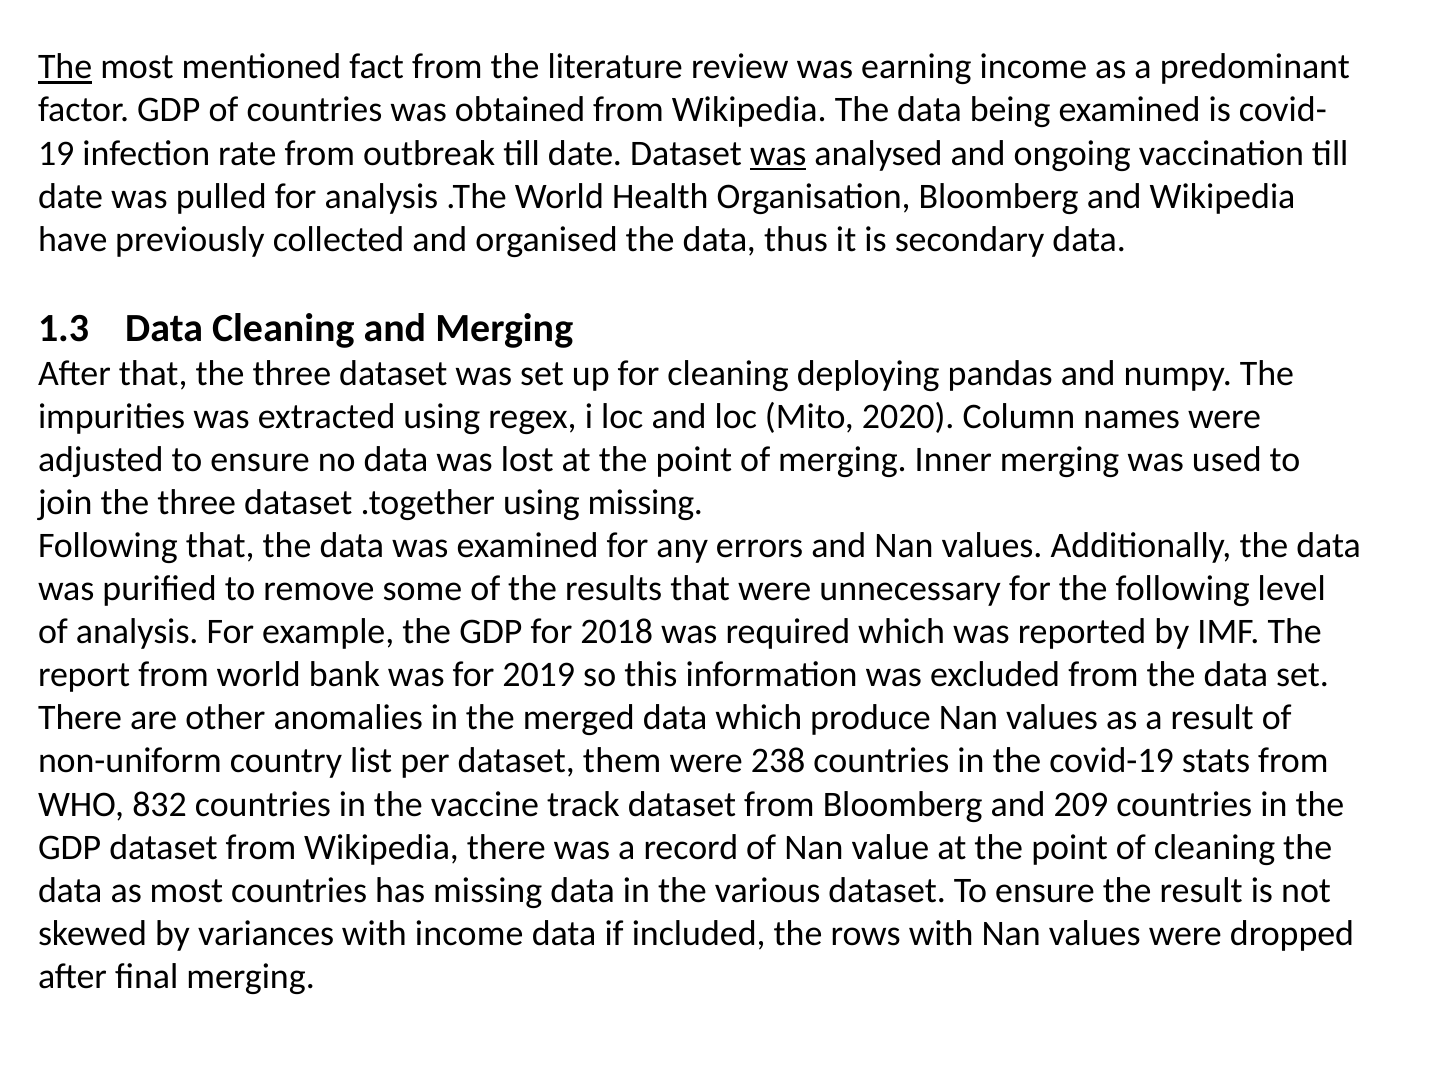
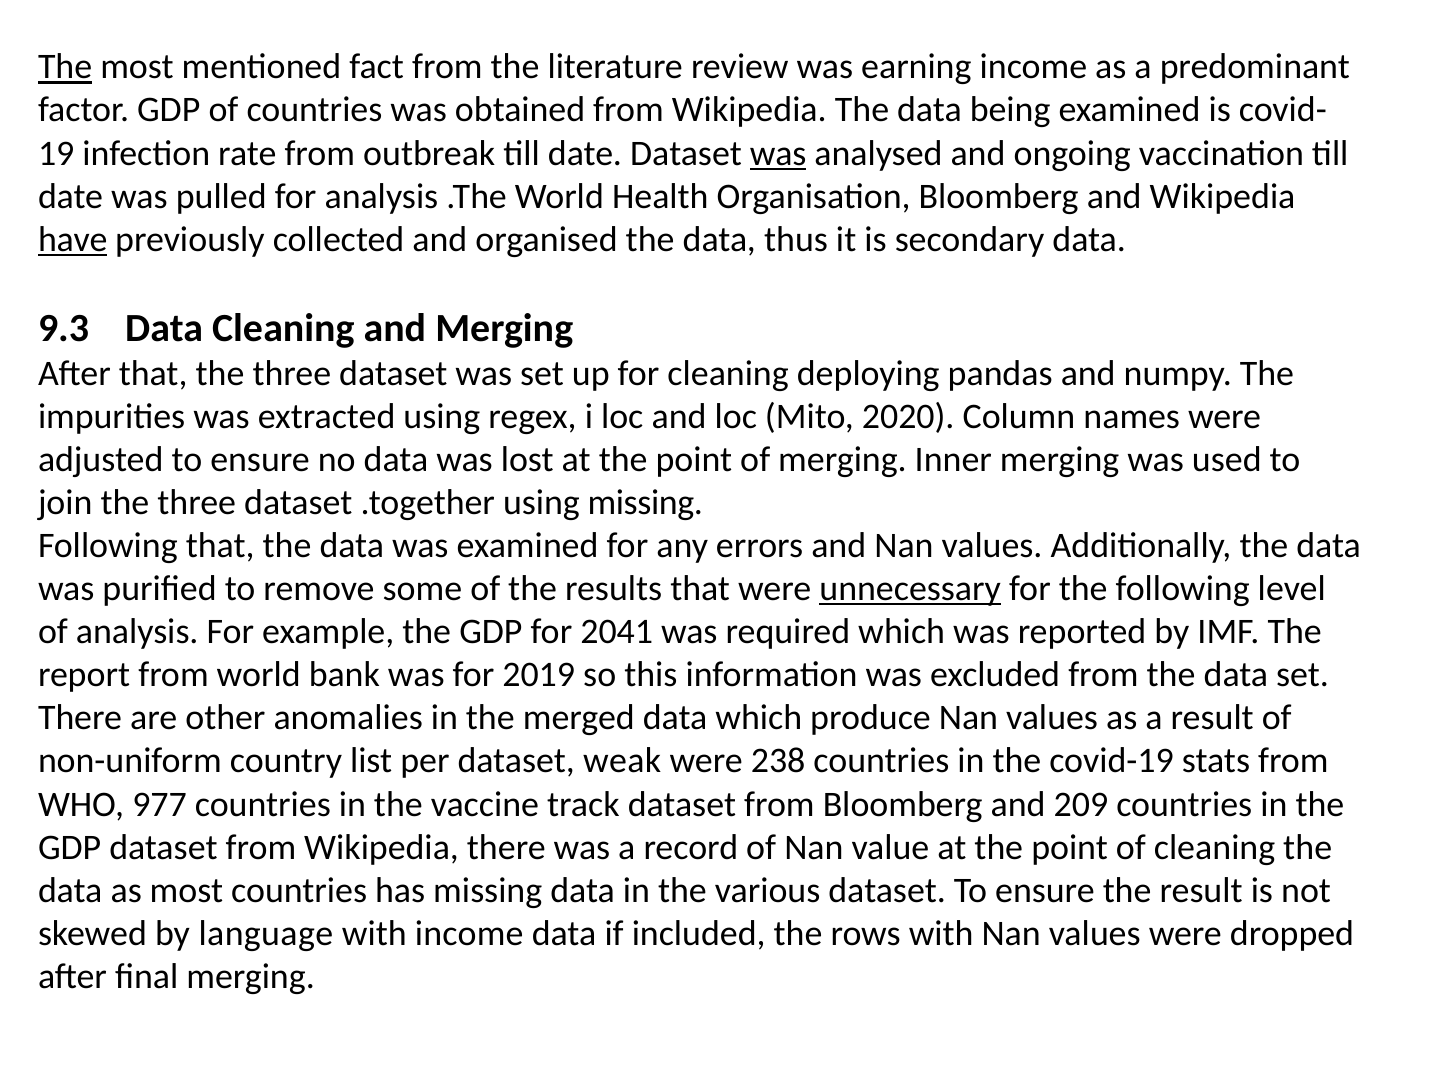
have underline: none -> present
1.3: 1.3 -> 9.3
unnecessary underline: none -> present
2018: 2018 -> 2041
them: them -> weak
832: 832 -> 977
variances: variances -> language
